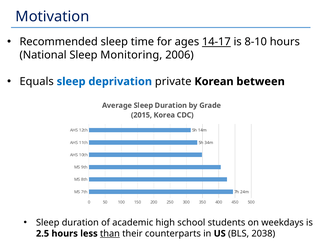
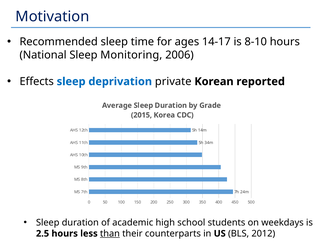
14-17 underline: present -> none
Equals: Equals -> Effects
between: between -> reported
2038: 2038 -> 2012
